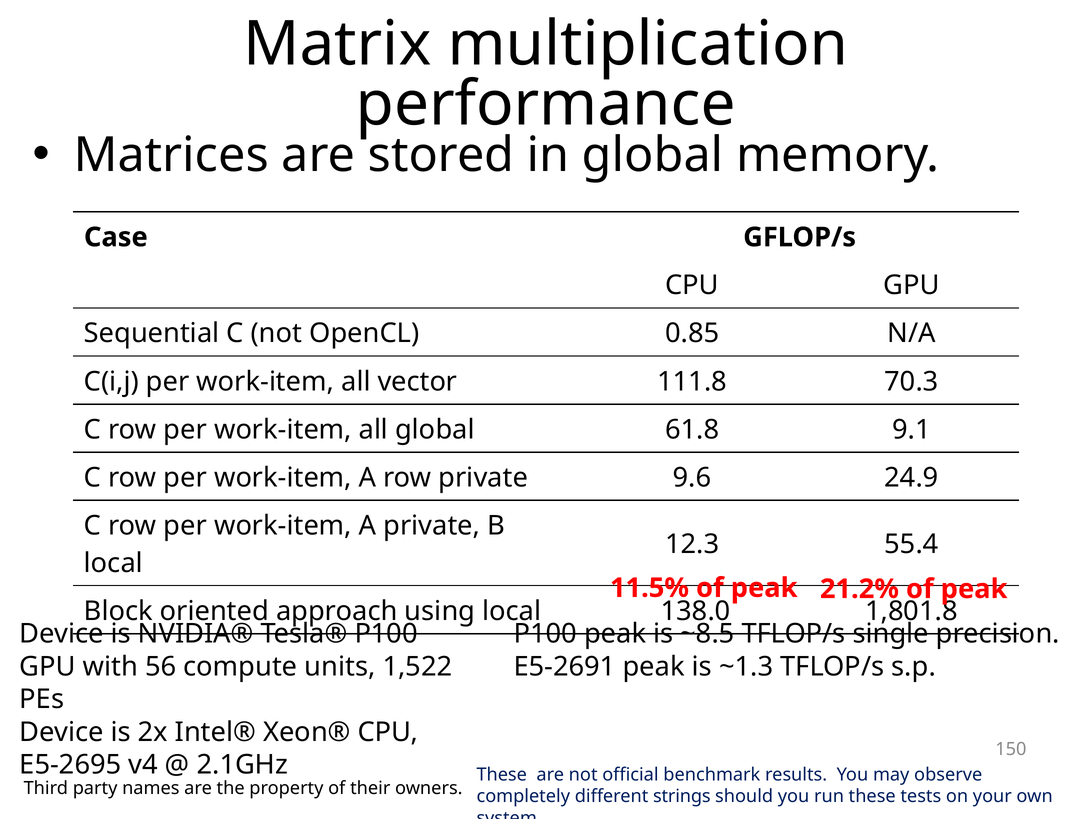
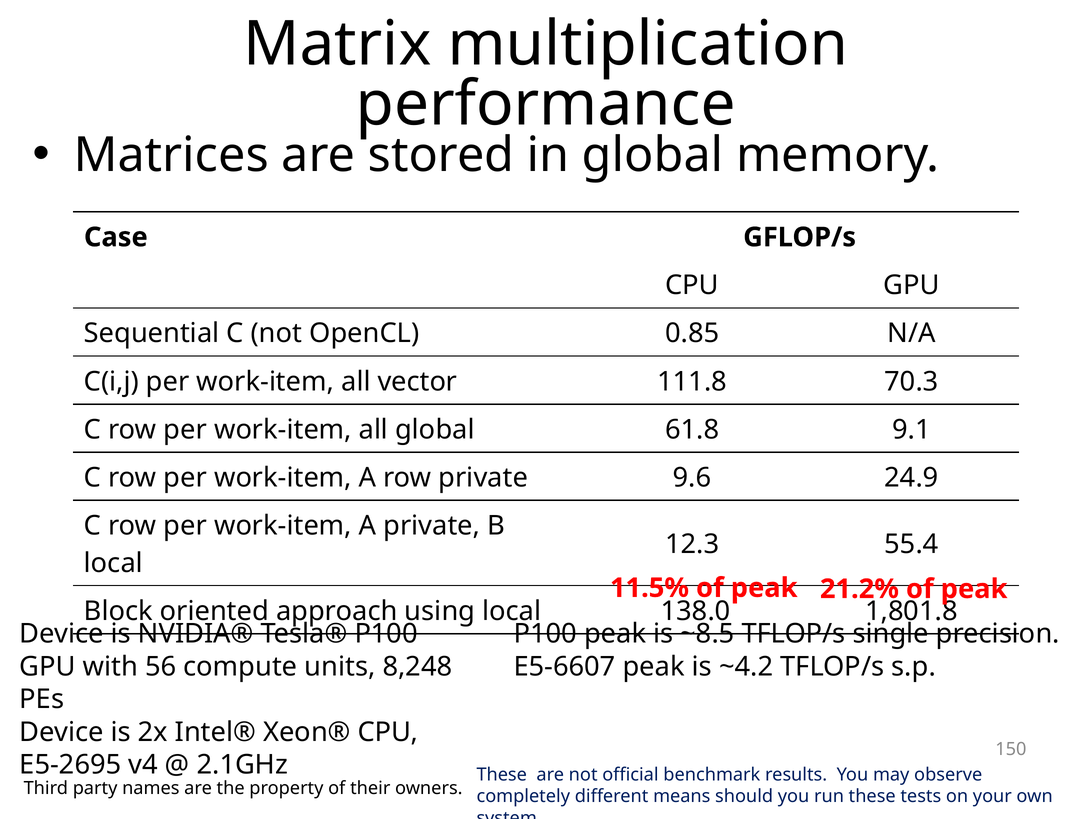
1,522: 1,522 -> 8,248
E5-2691: E5-2691 -> E5-6607
~1.3: ~1.3 -> ~4.2
strings: strings -> means
